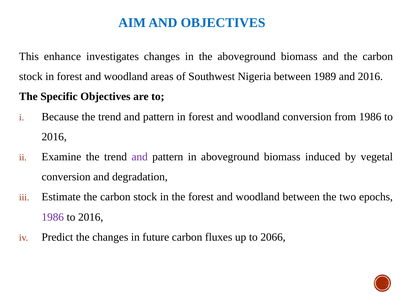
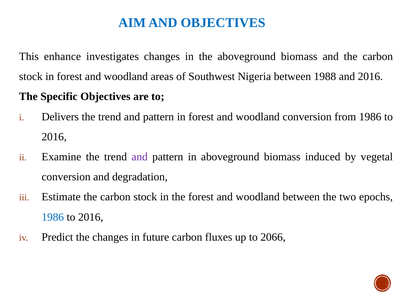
1989: 1989 -> 1988
Because: Because -> Delivers
1986 at (53, 217) colour: purple -> blue
